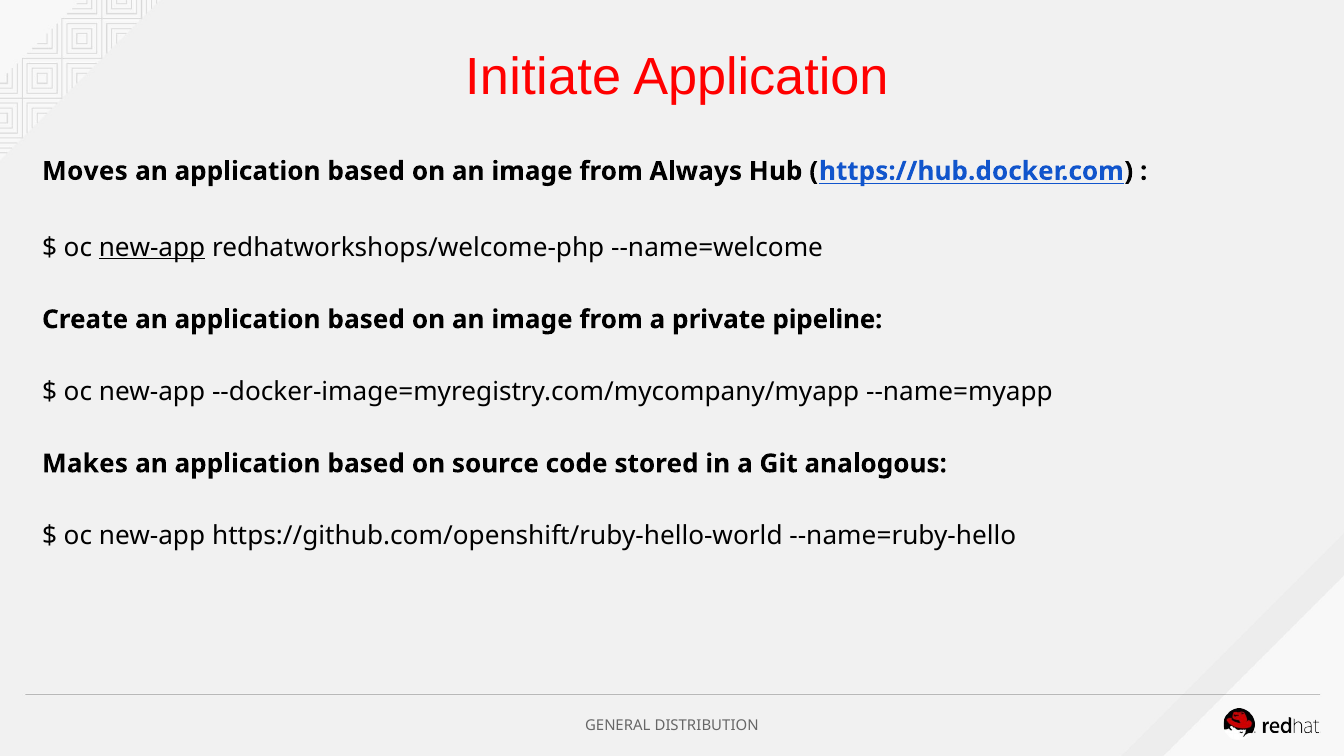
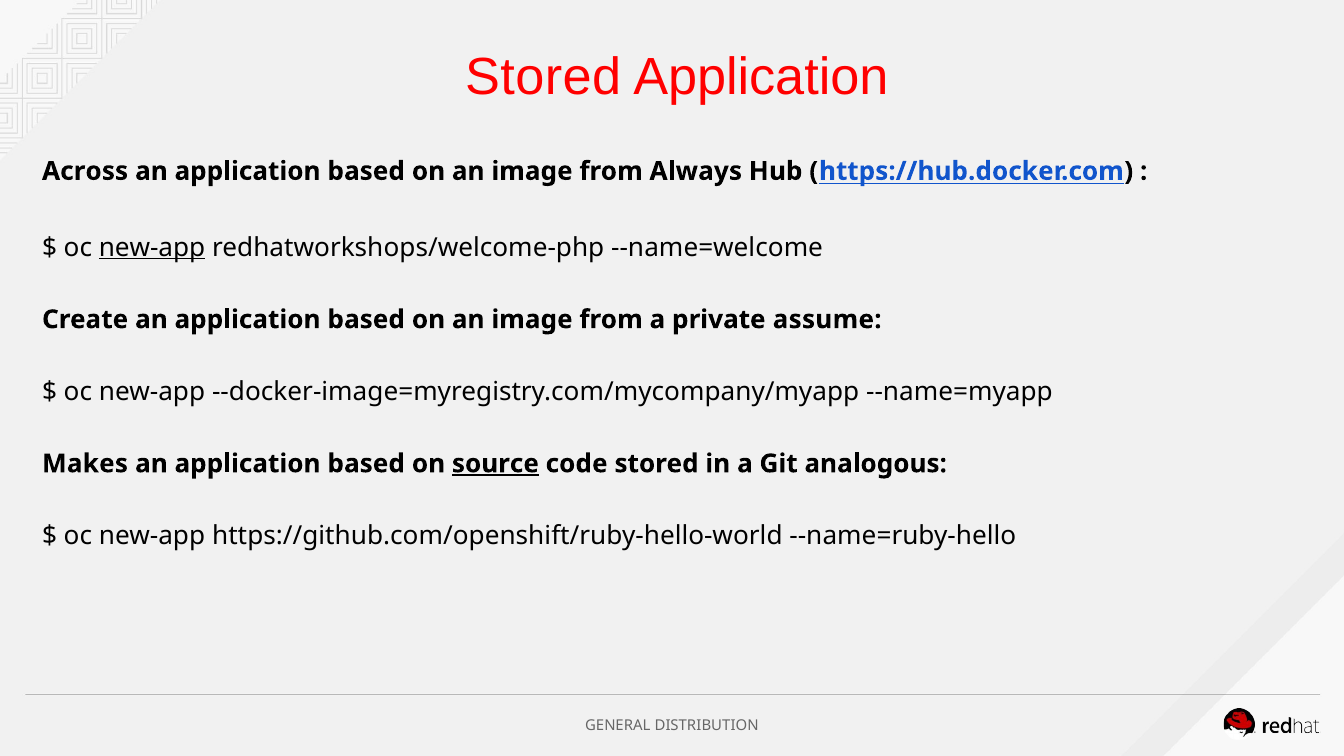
Initiate at (543, 77): Initiate -> Stored
Moves: Moves -> Across
pipeline: pipeline -> assume
source underline: none -> present
